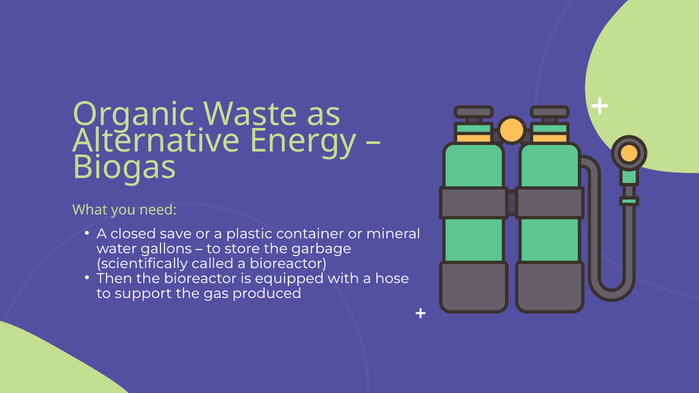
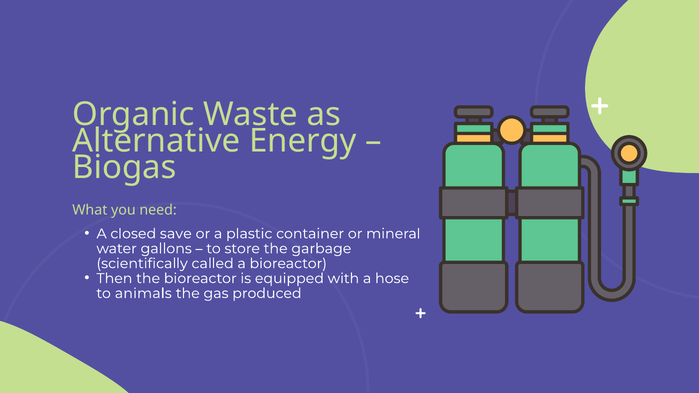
support: support -> animals
